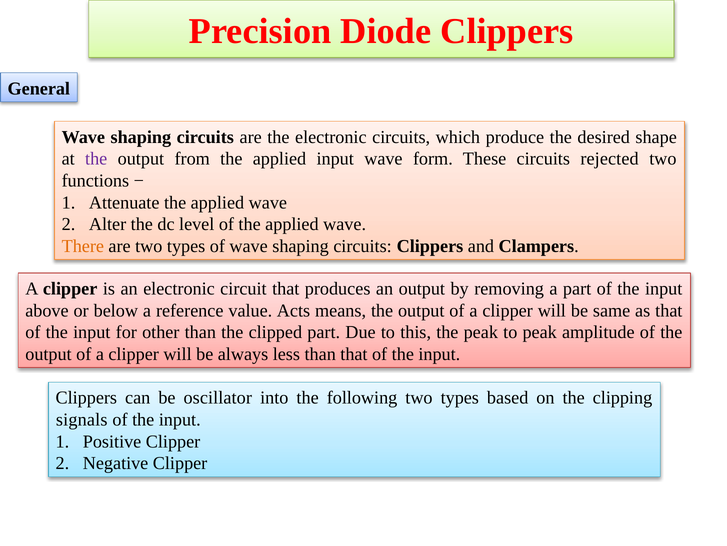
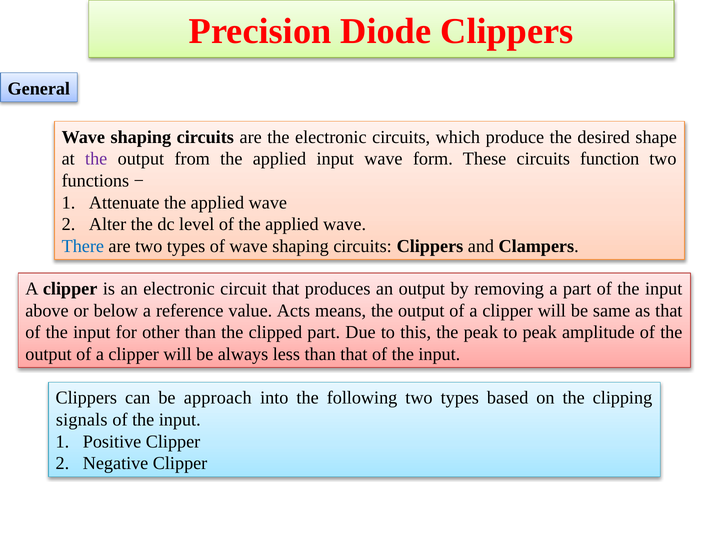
rejected: rejected -> function
There colour: orange -> blue
oscillator: oscillator -> approach
